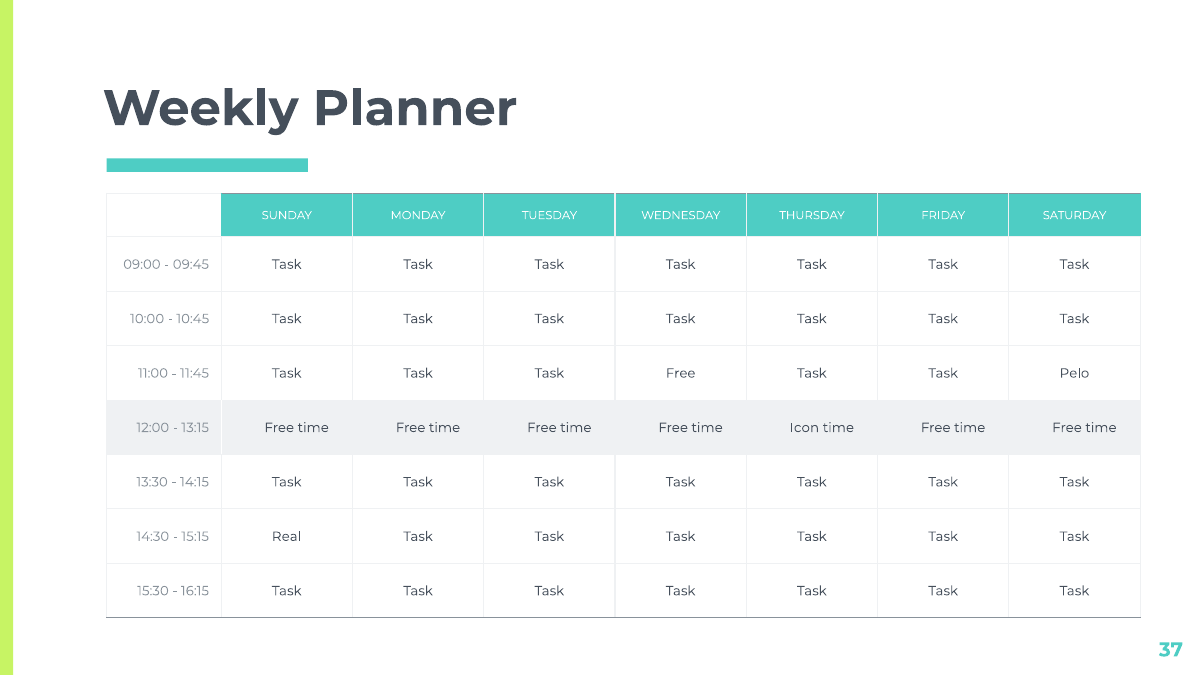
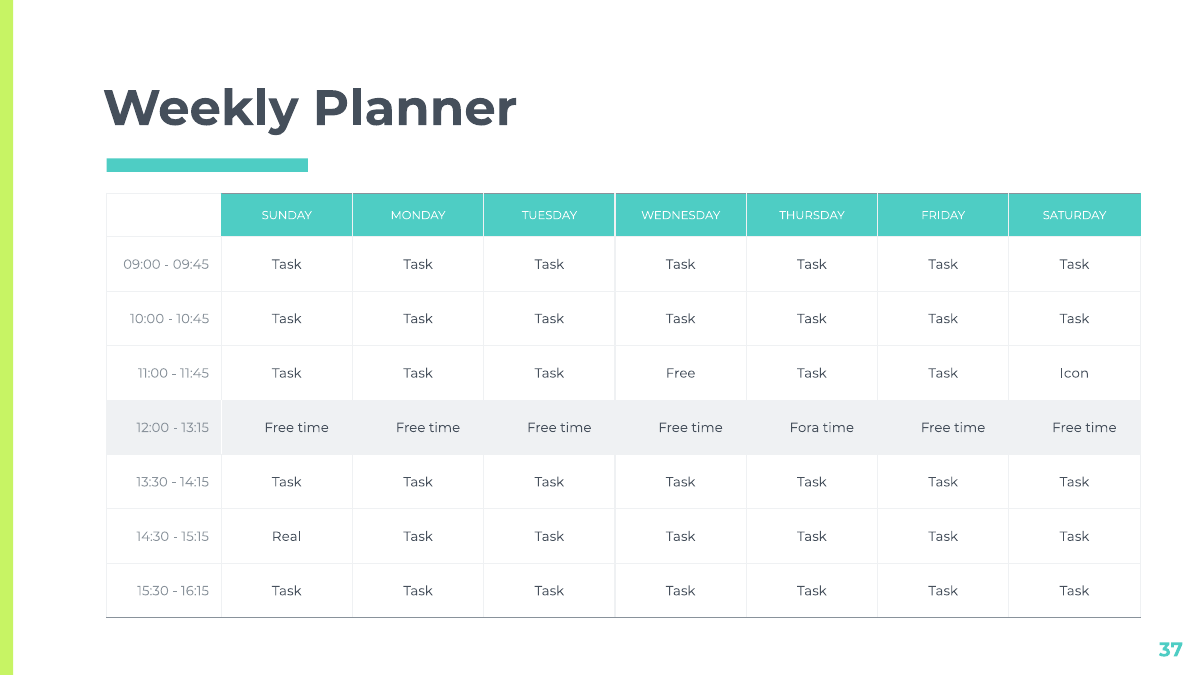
Pelo: Pelo -> Icon
Icon: Icon -> Fora
